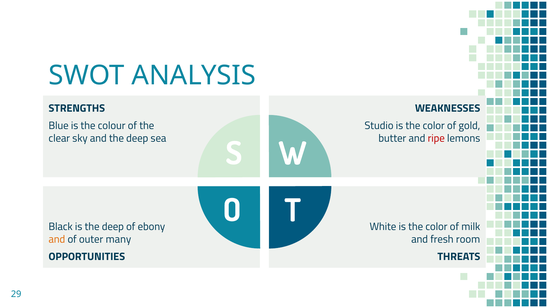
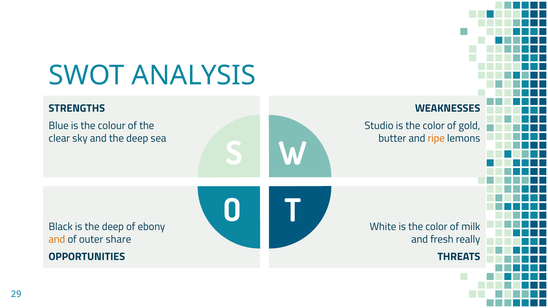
ripe colour: red -> orange
many: many -> share
room: room -> really
